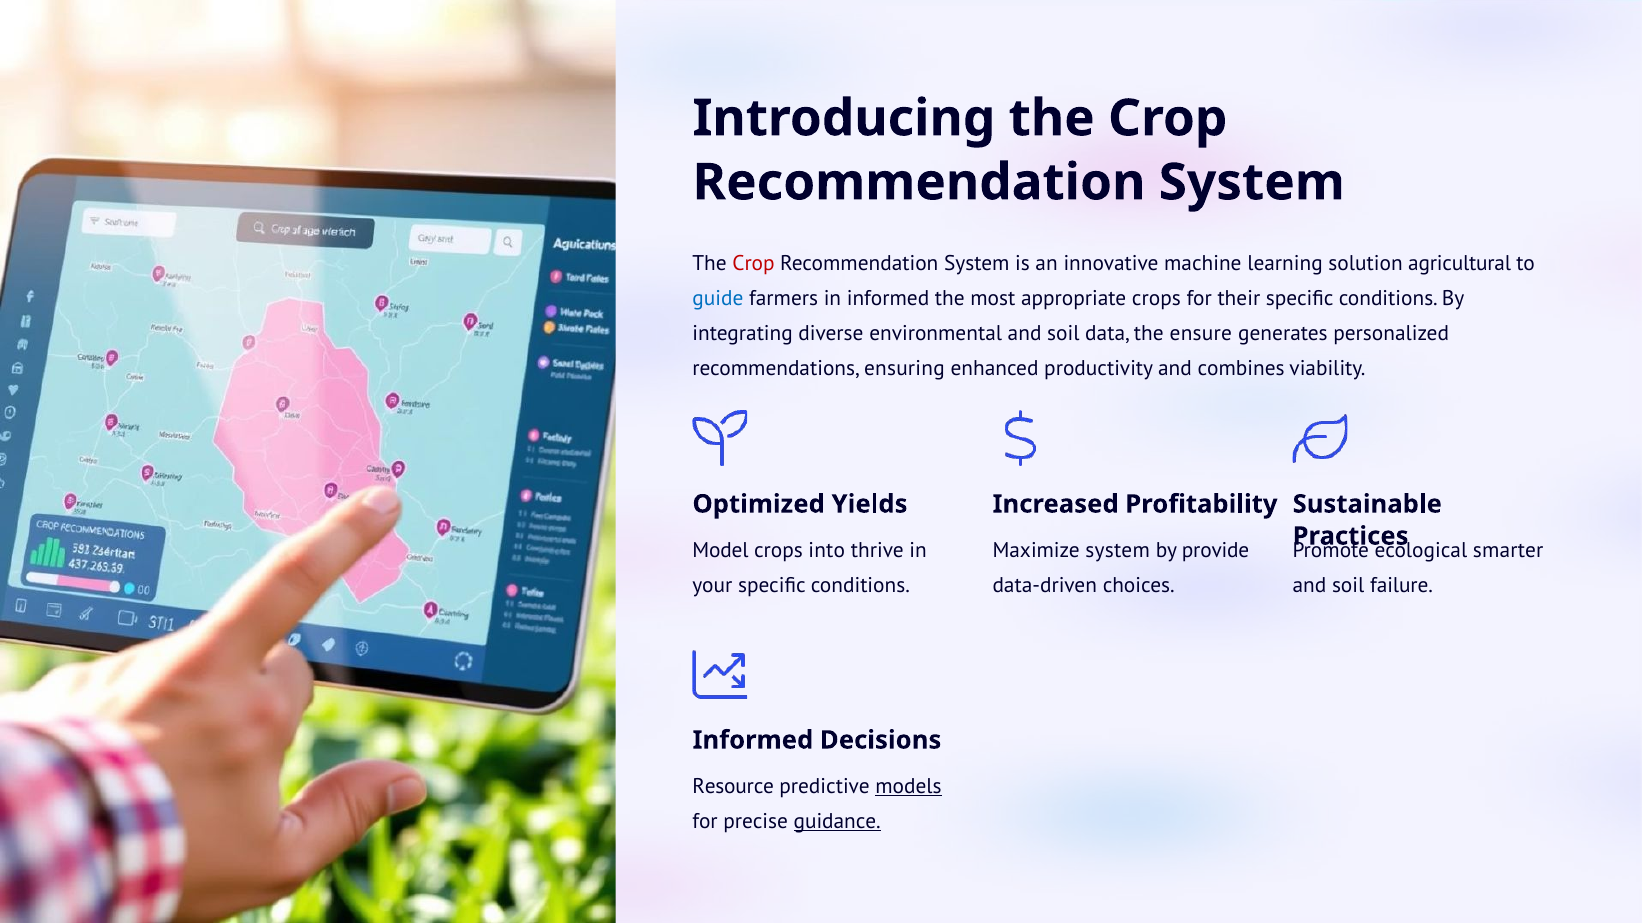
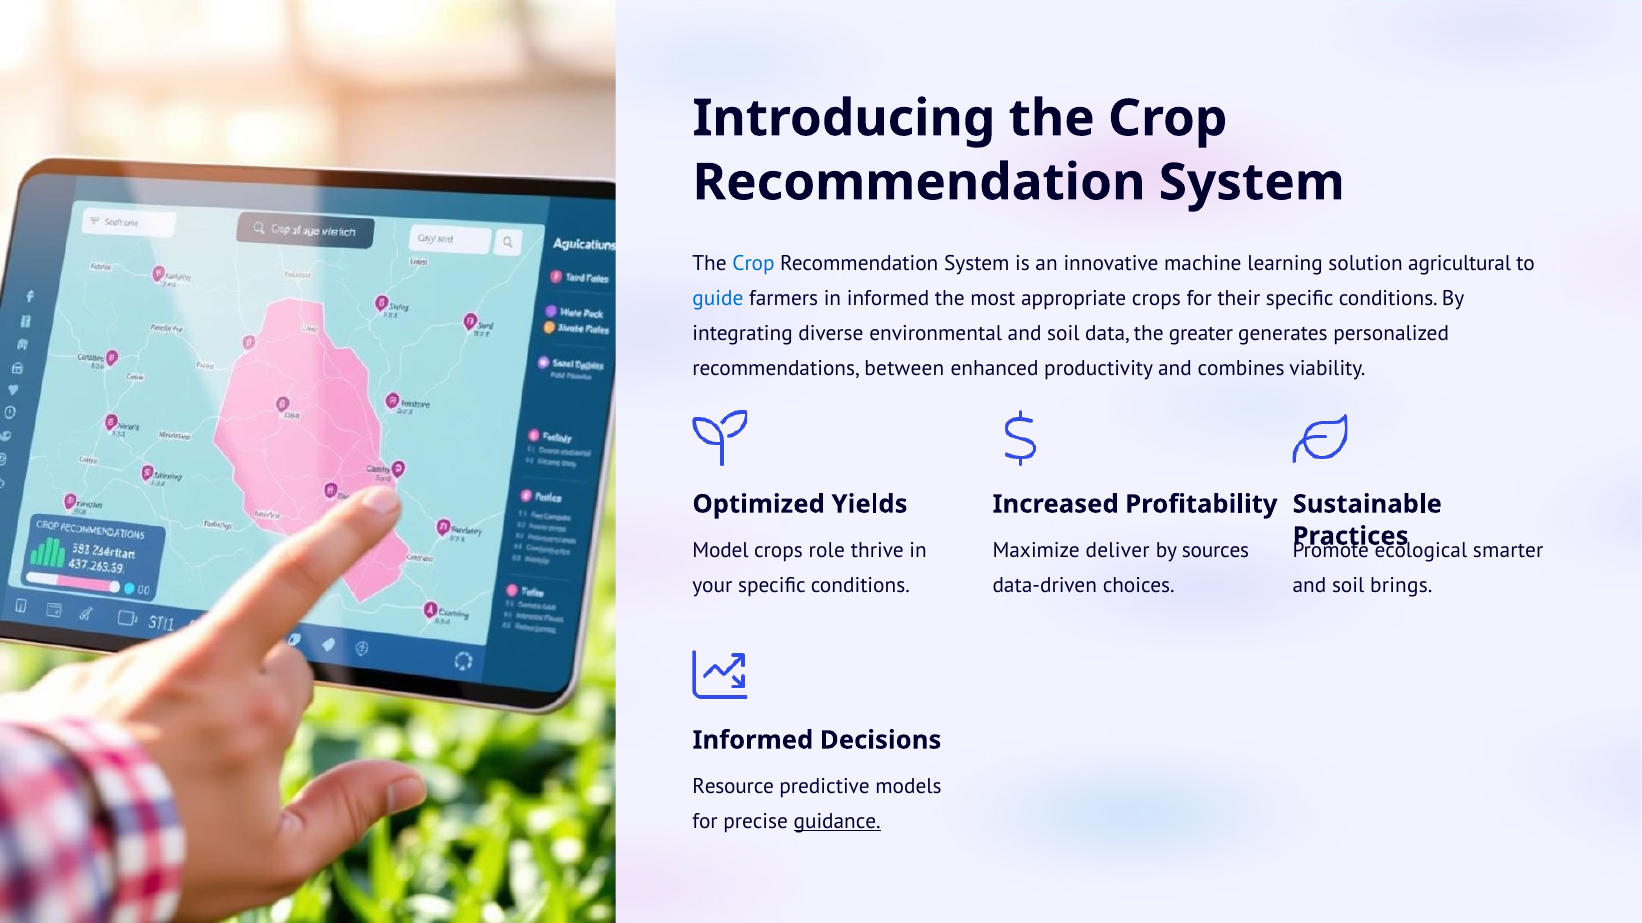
Crop at (753, 264) colour: red -> blue
ensure: ensure -> greater
ensuring: ensuring -> between
into: into -> role
Maximize system: system -> deliver
provide: provide -> sources
failure: failure -> brings
models underline: present -> none
